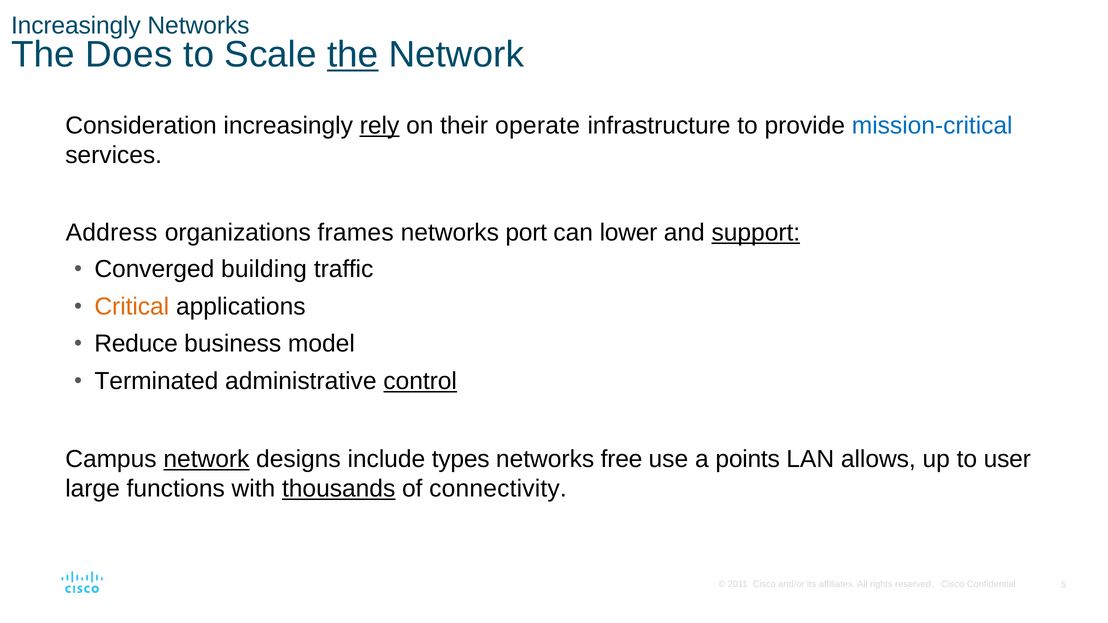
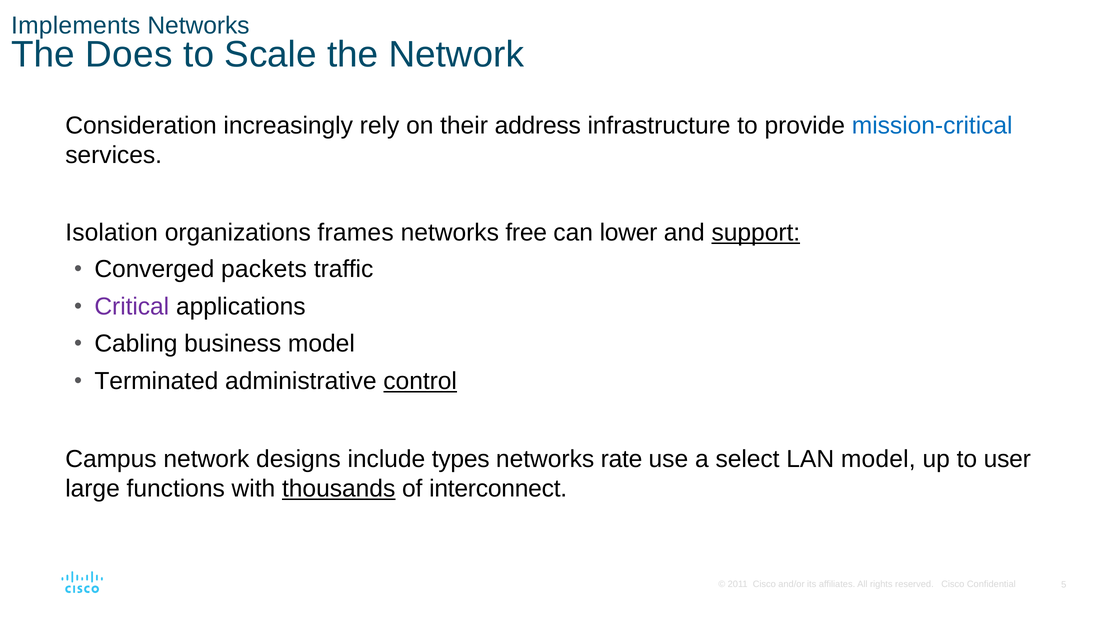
Increasingly at (76, 26): Increasingly -> Implements
the at (353, 55) underline: present -> none
rely underline: present -> none
operate: operate -> address
Address: Address -> Isolation
port: port -> free
building: building -> packets
Critical colour: orange -> purple
Reduce: Reduce -> Cabling
network at (206, 460) underline: present -> none
free: free -> rate
points: points -> select
LAN allows: allows -> model
connectivity: connectivity -> interconnect
